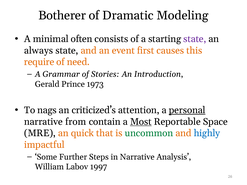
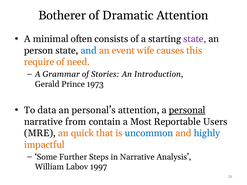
Dramatic Modeling: Modeling -> Attention
always: always -> person
and at (89, 51) colour: orange -> blue
first: first -> wife
nags: nags -> data
criticized’s: criticized’s -> personal’s
Most underline: present -> none
Space: Space -> Users
uncommon colour: green -> blue
